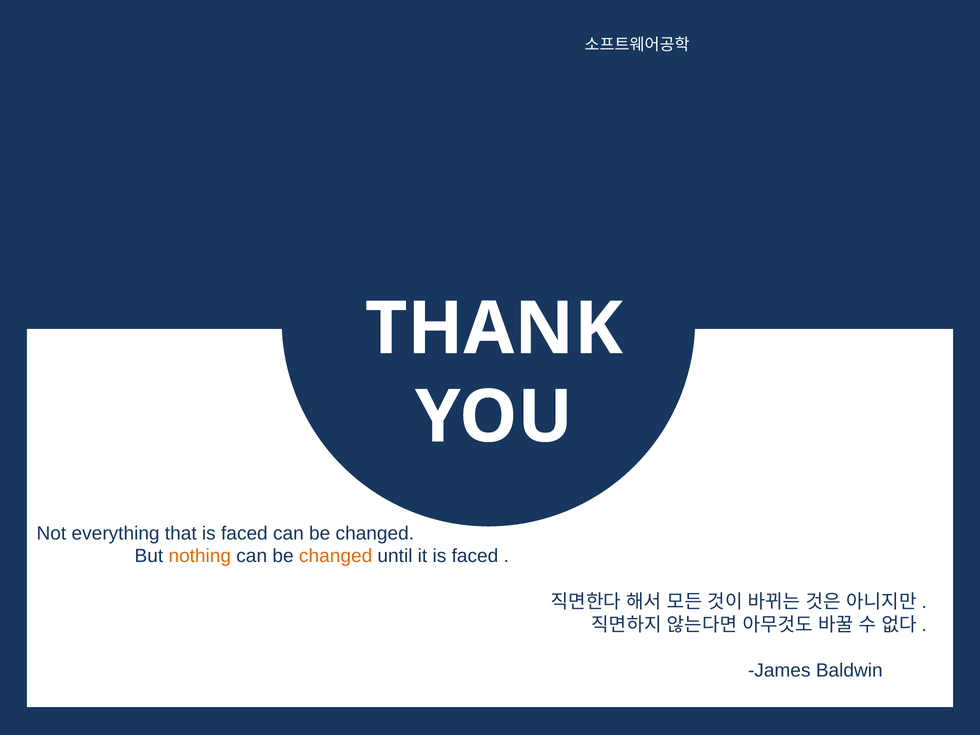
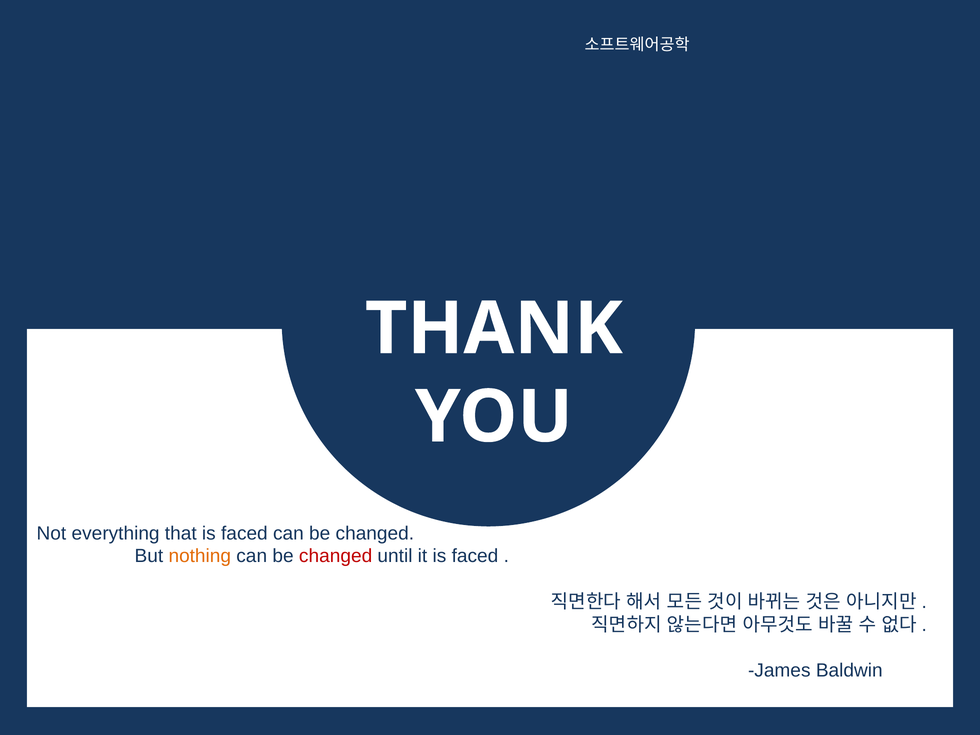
changed at (336, 556) colour: orange -> red
